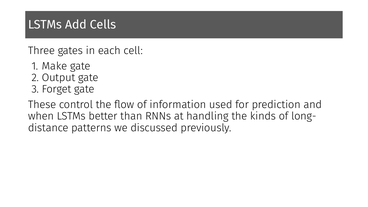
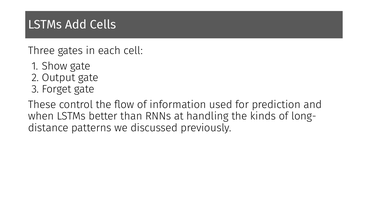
Make: Make -> Show
